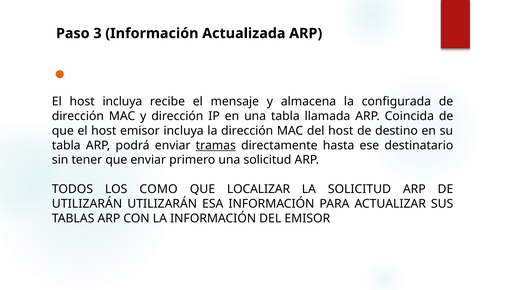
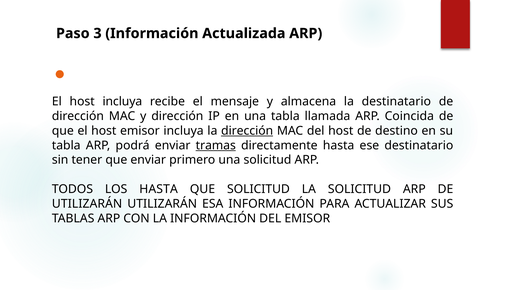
la configurada: configurada -> destinatario
dirección at (247, 131) underline: none -> present
LOS COMO: COMO -> HASTA
QUE LOCALIZAR: LOCALIZAR -> SOLICITUD
